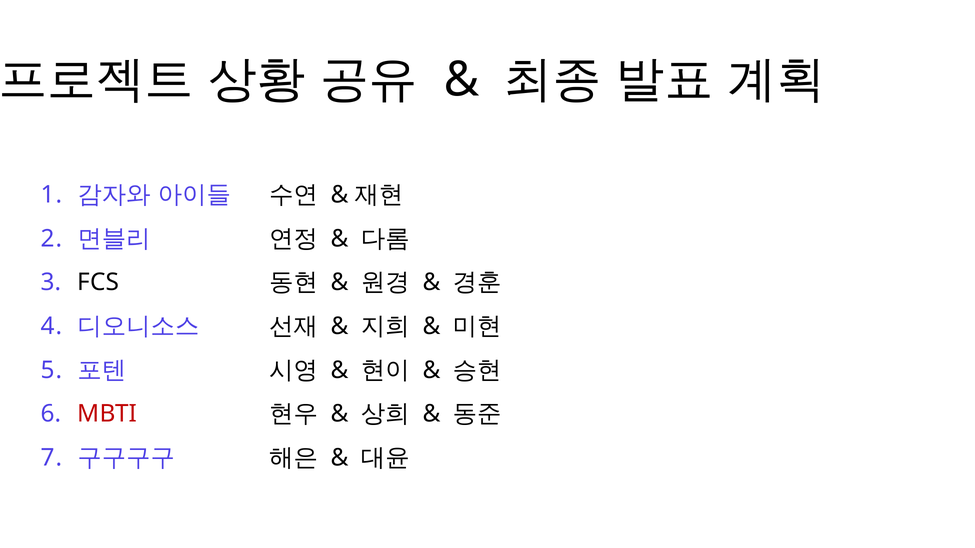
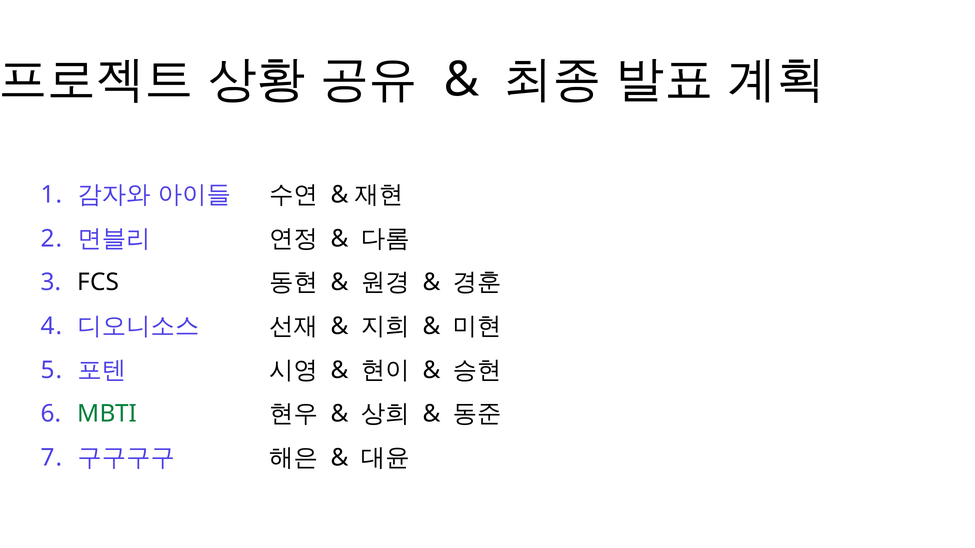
MBTI colour: red -> green
